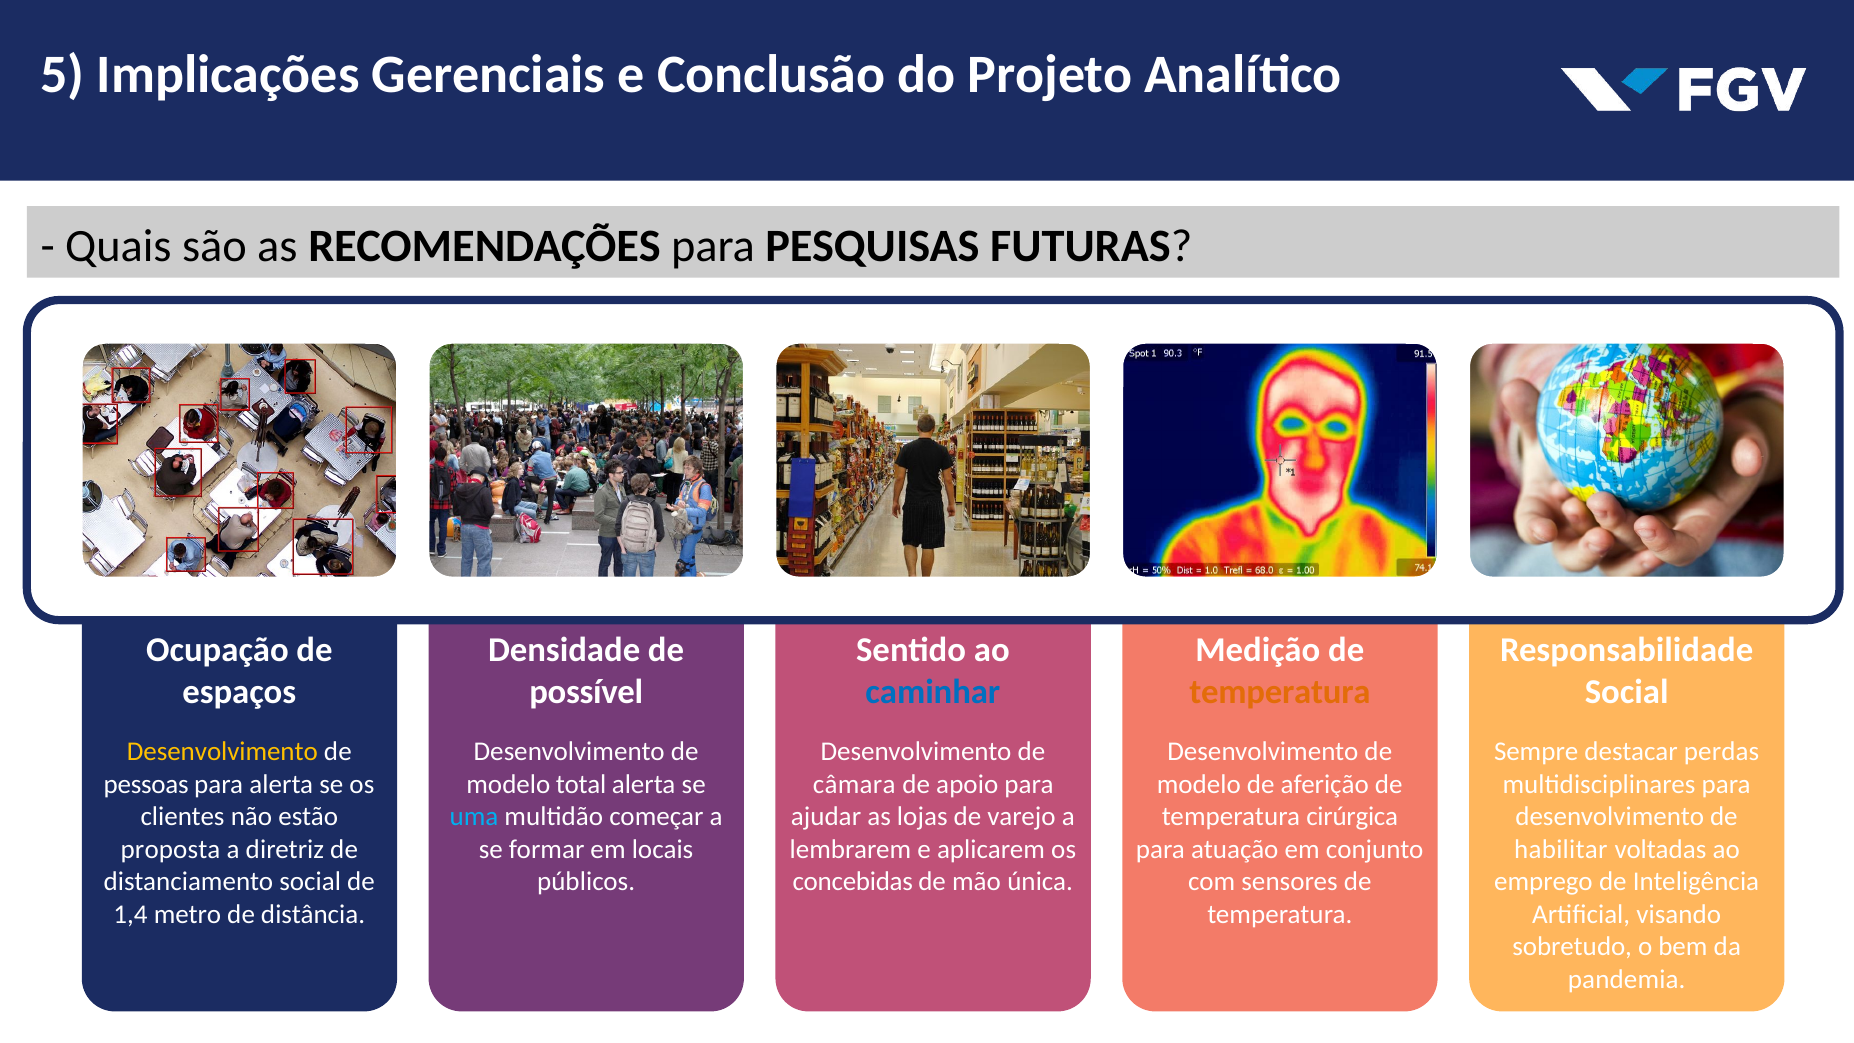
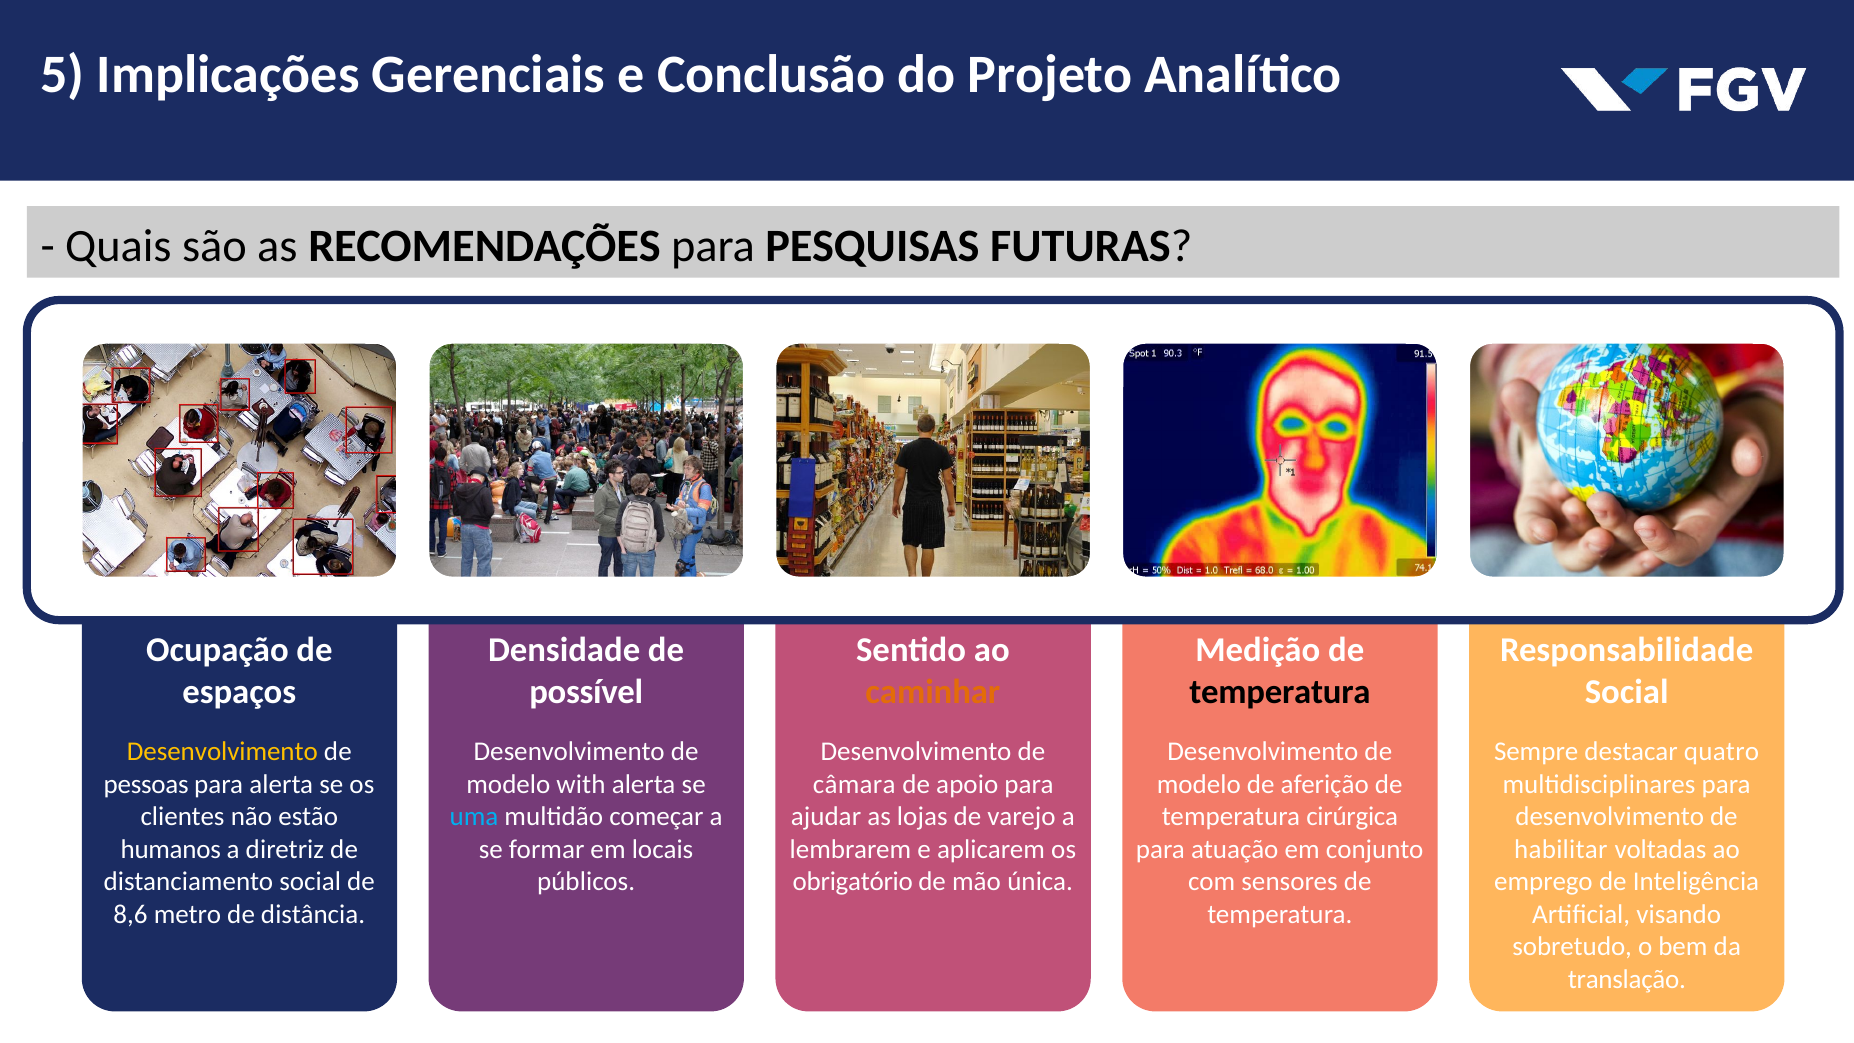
caminhar colour: blue -> orange
temperatura at (1280, 692) colour: orange -> black
perdas: perdas -> quatro
total: total -> with
proposta: proposta -> humanos
concebidas: concebidas -> obrigatório
1,4: 1,4 -> 8,6
pandemia: pandemia -> translação
